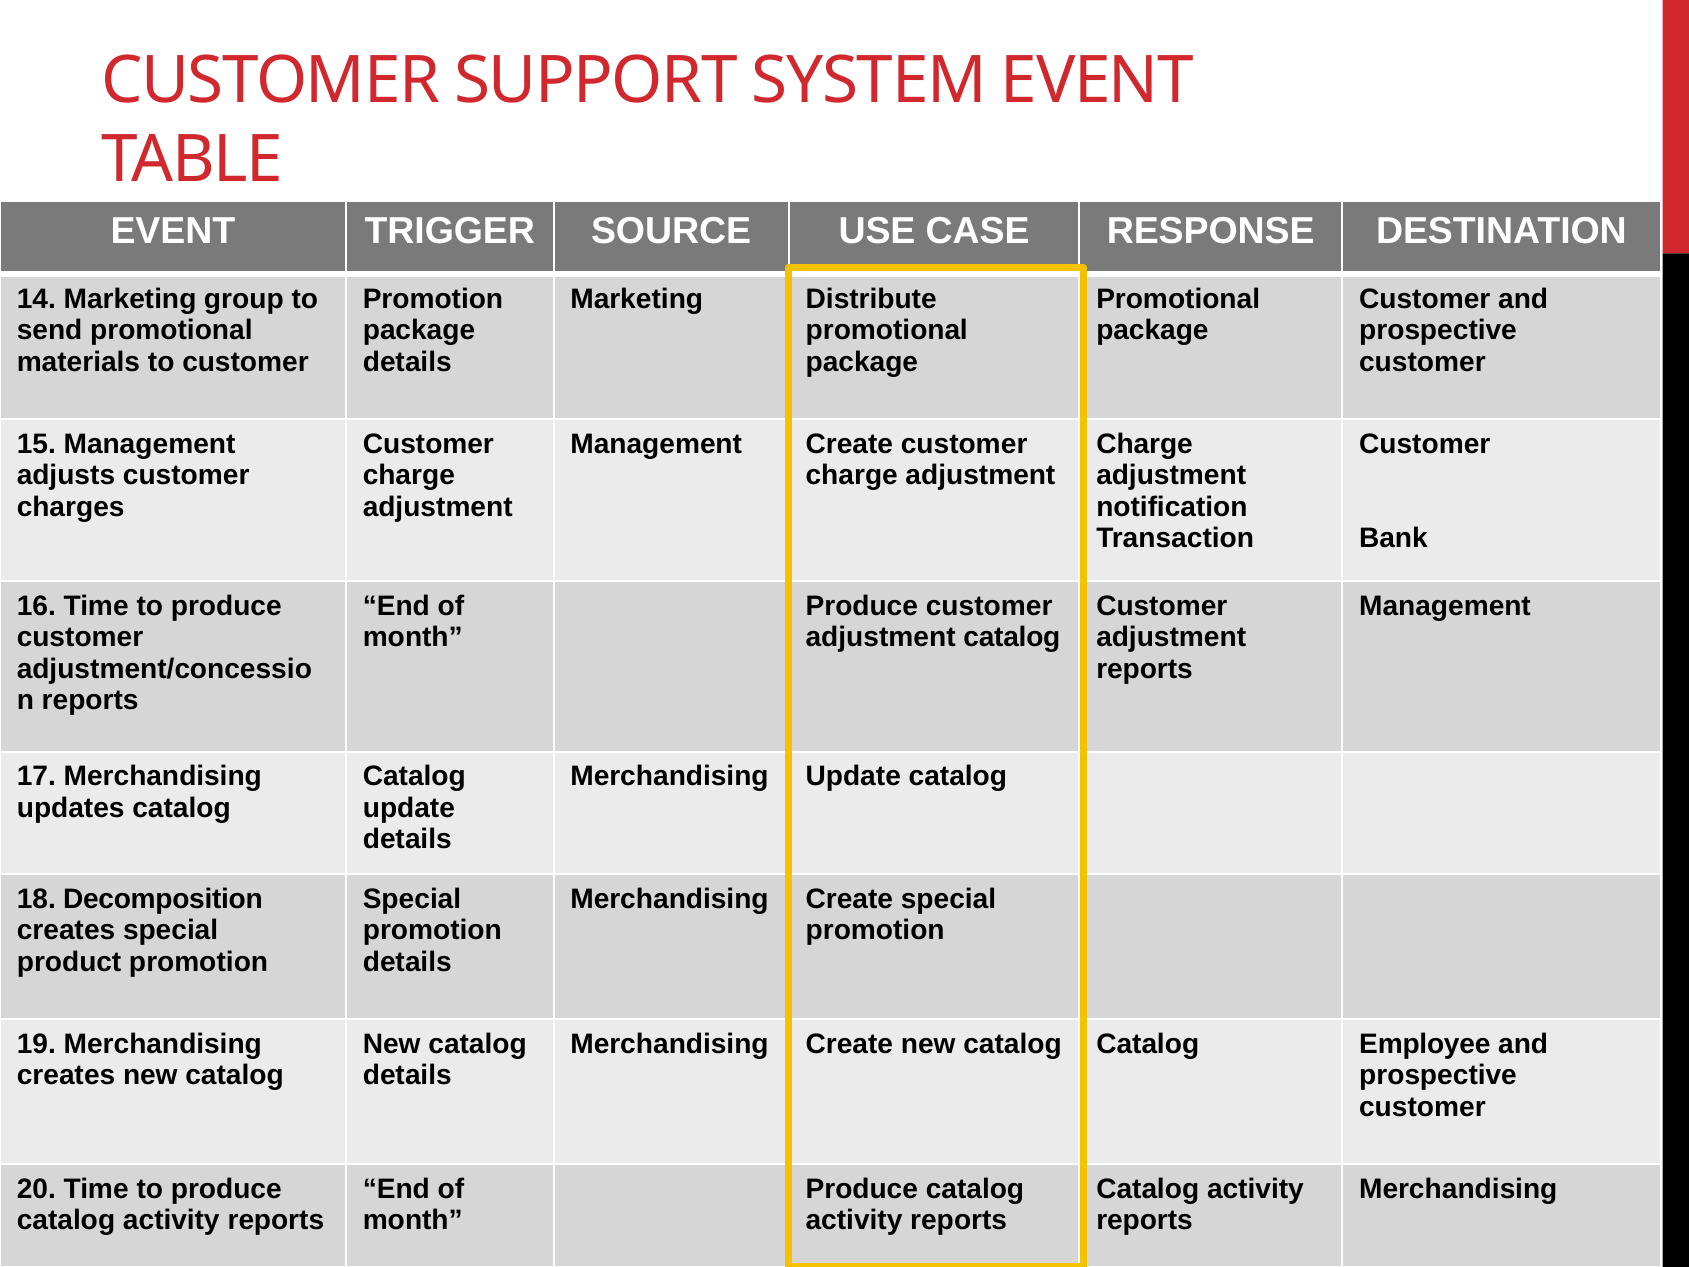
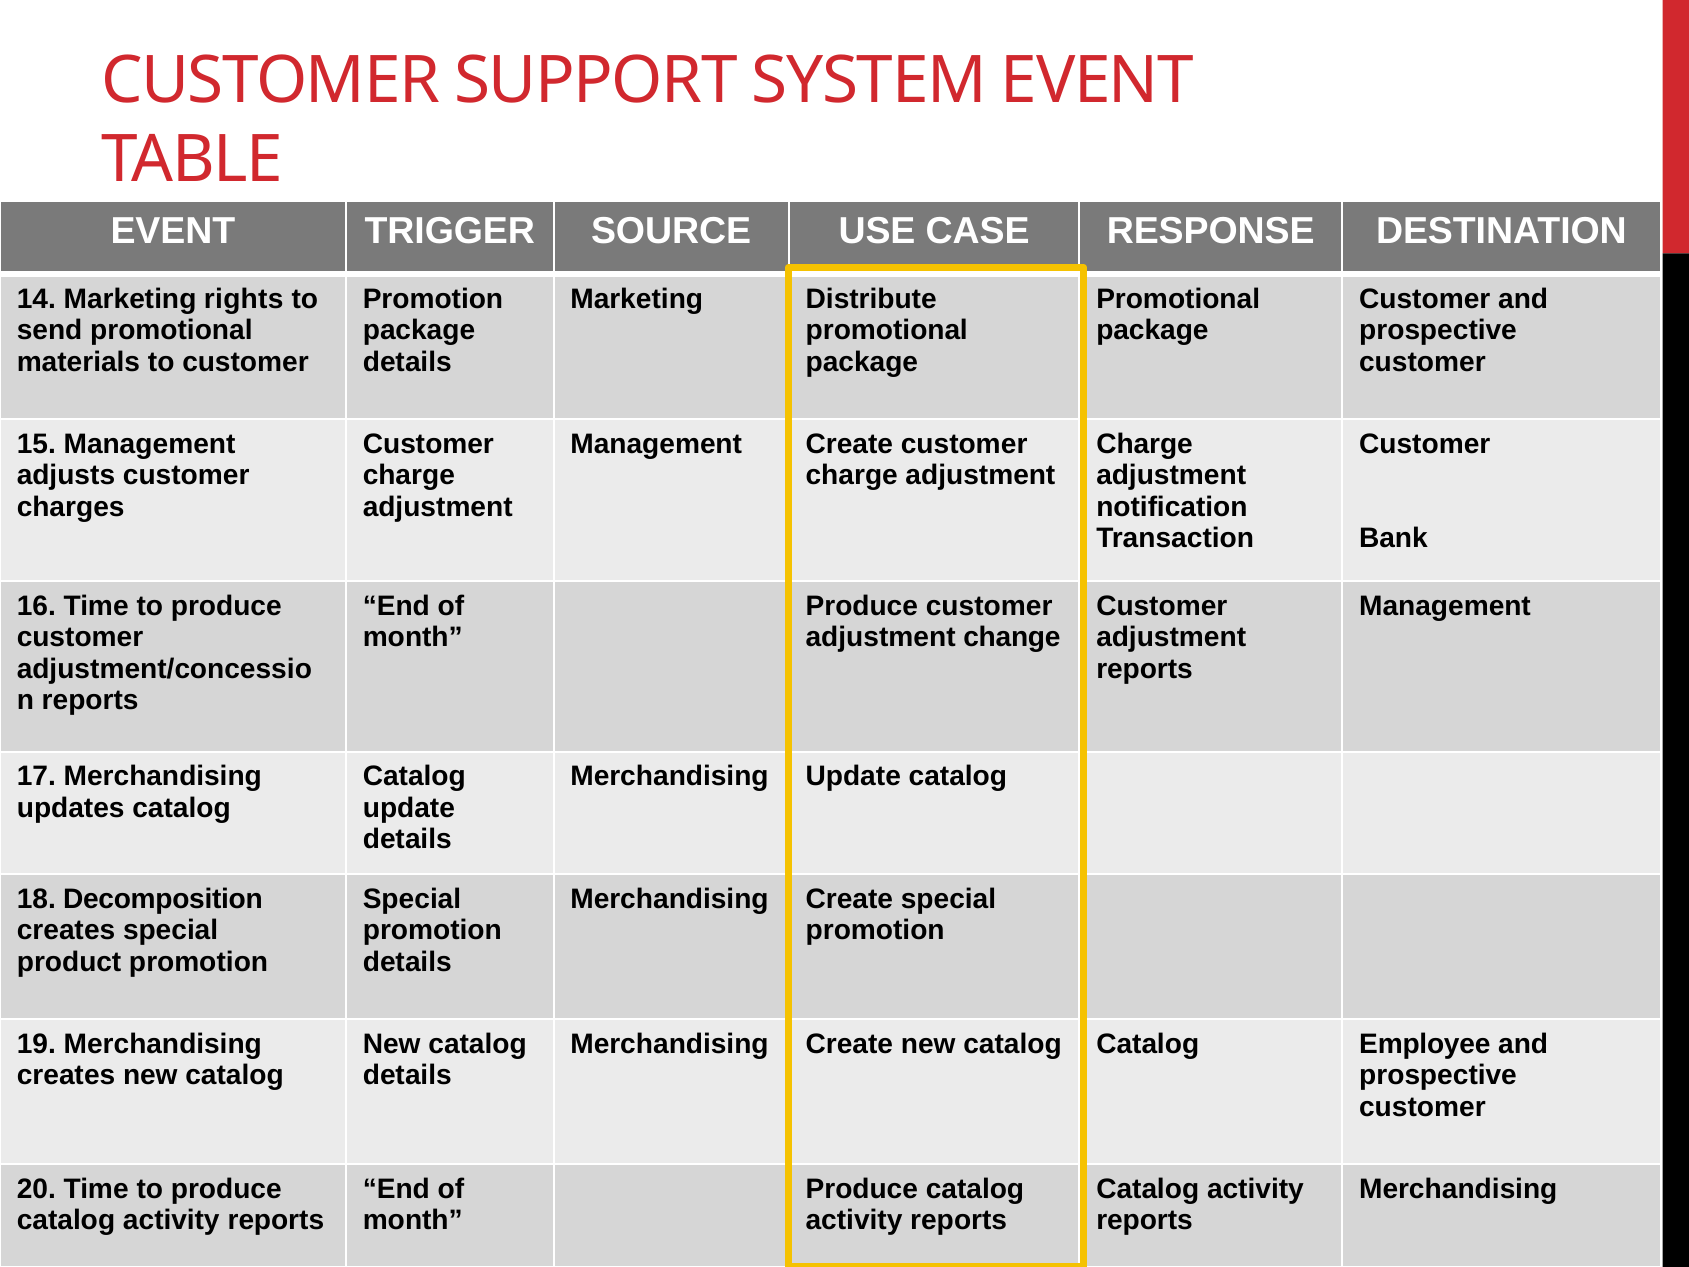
group: group -> rights
adjustment catalog: catalog -> change
